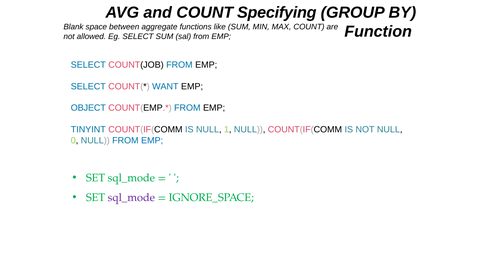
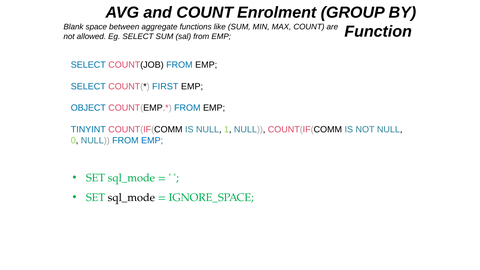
Specifying: Specifying -> Enrolment
WANT: WANT -> FIRST
sql_mode at (132, 198) colour: purple -> black
